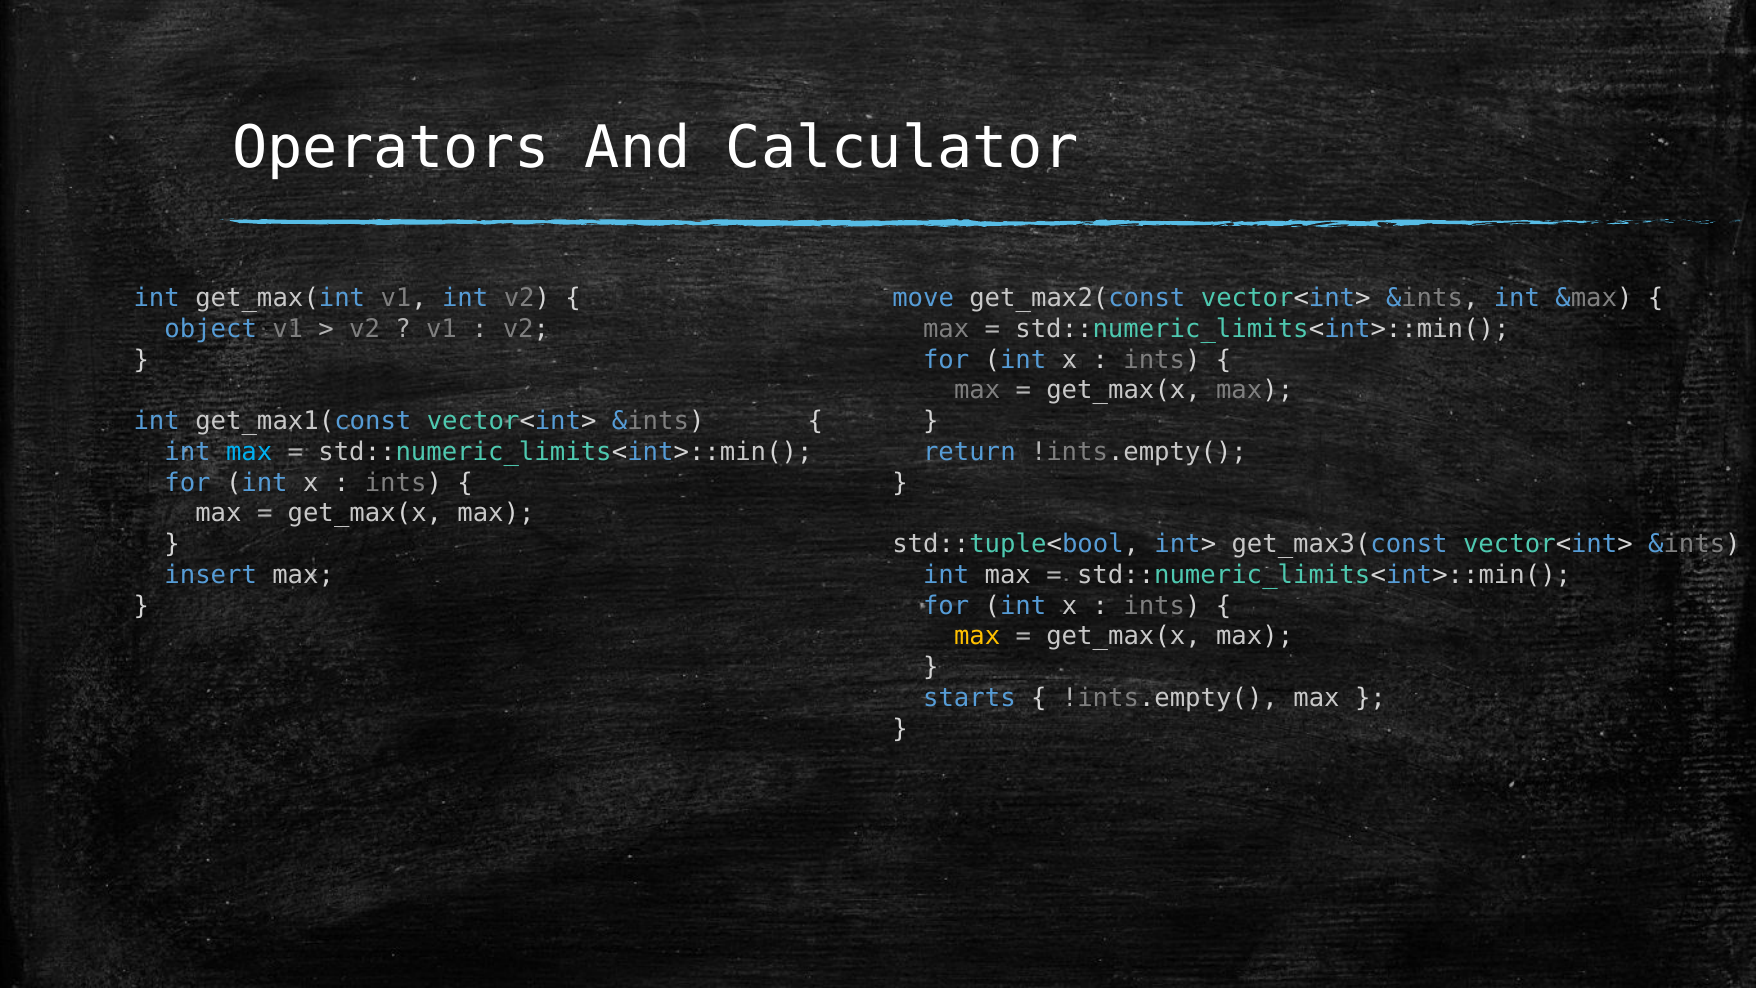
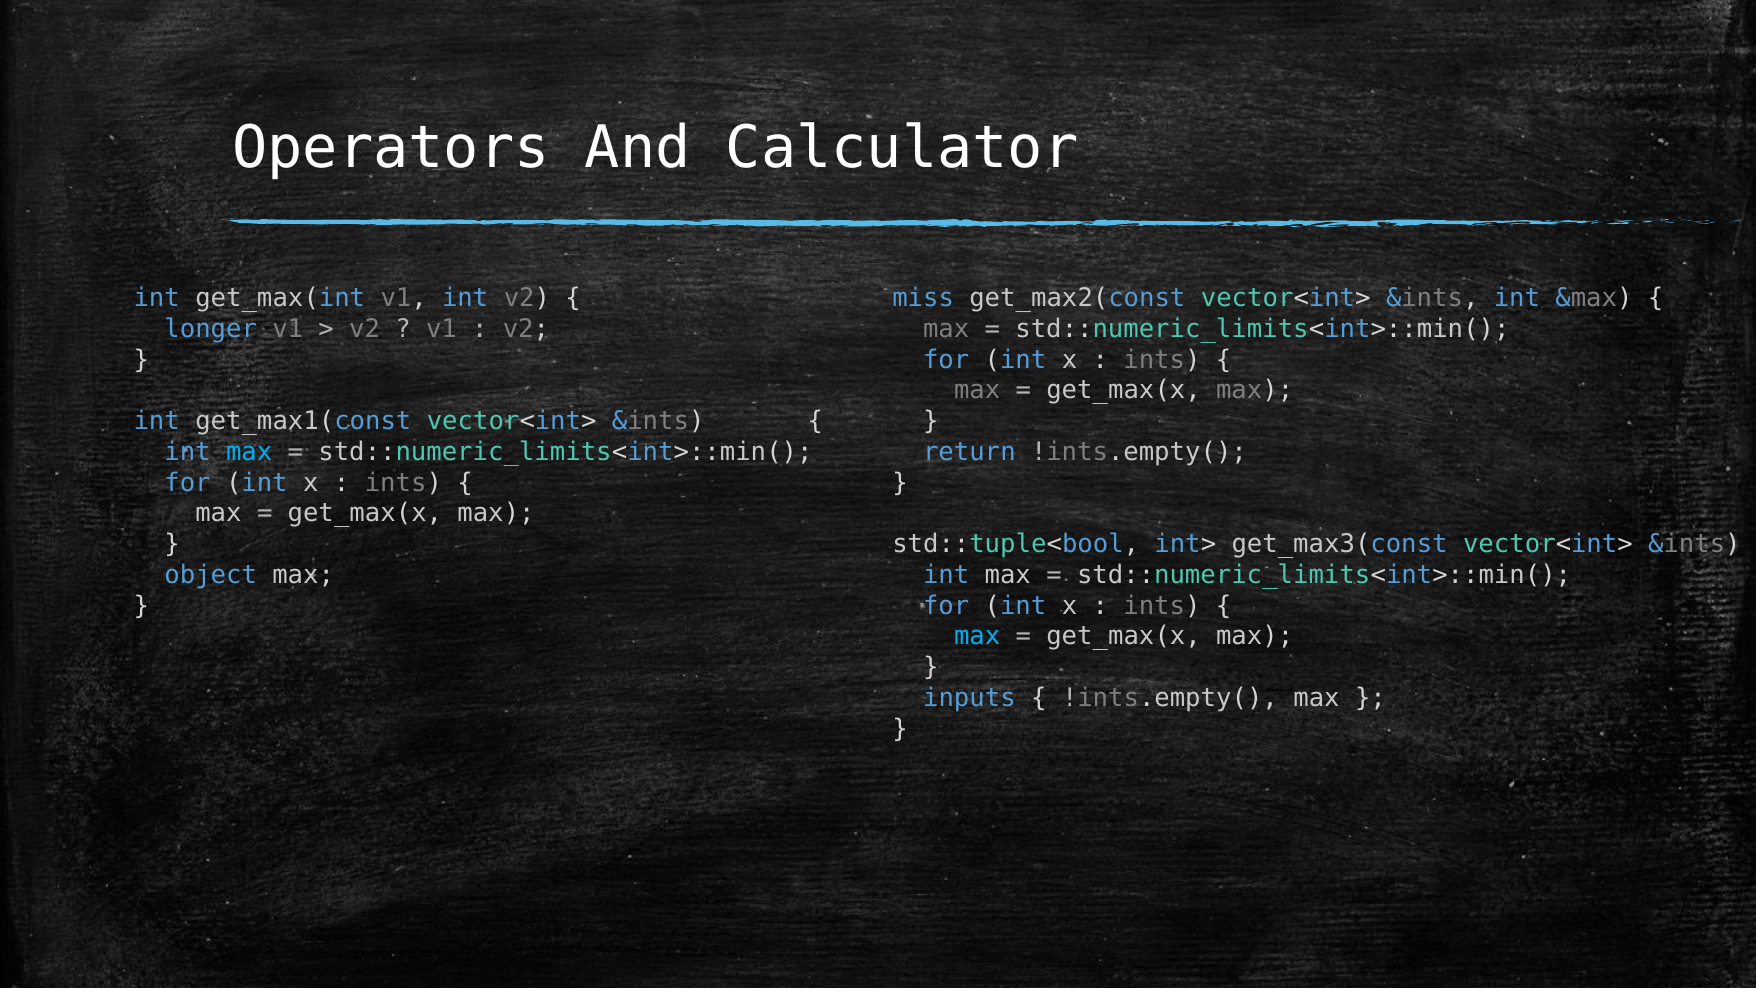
move: move -> miss
object: object -> longer
insert: insert -> object
max at (977, 636) colour: yellow -> light blue
starts: starts -> inputs
